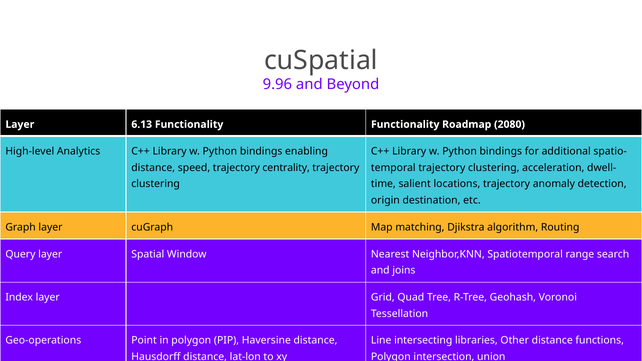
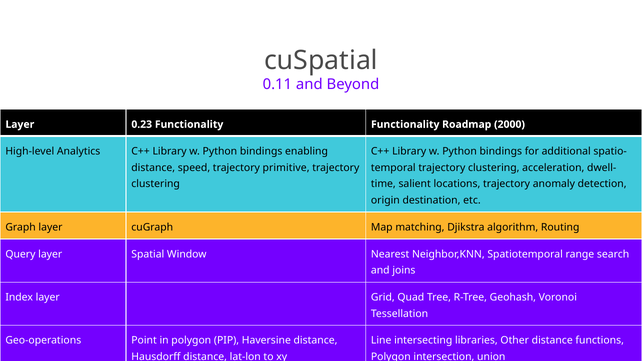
9.96: 9.96 -> 0.11
6.13: 6.13 -> 0.23
2080: 2080 -> 2000
centrality: centrality -> primitive
